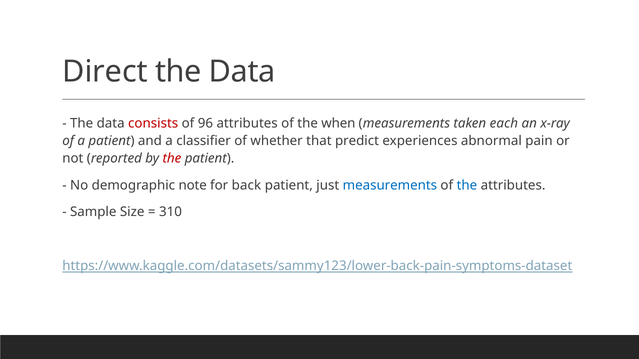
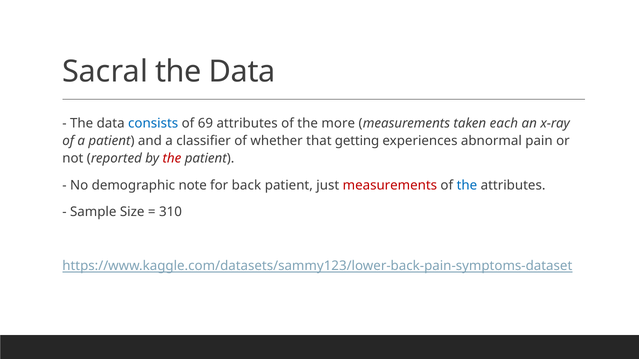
Direct: Direct -> Sacral
consists colour: red -> blue
96: 96 -> 69
when: when -> more
predict: predict -> getting
measurements at (390, 185) colour: blue -> red
